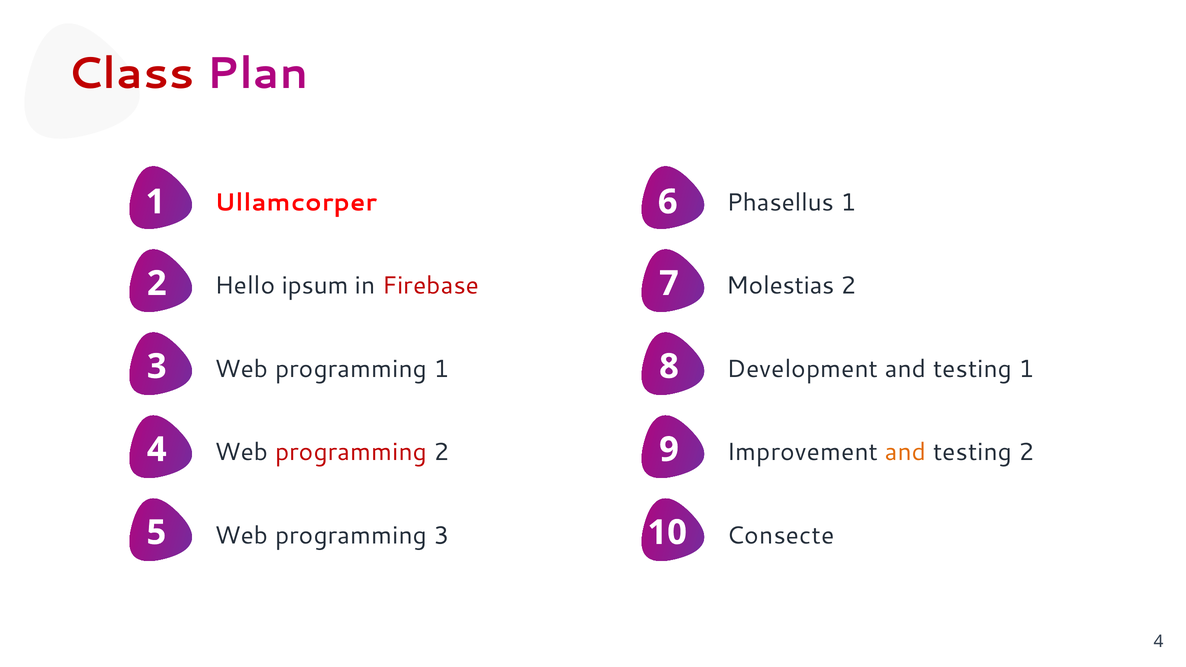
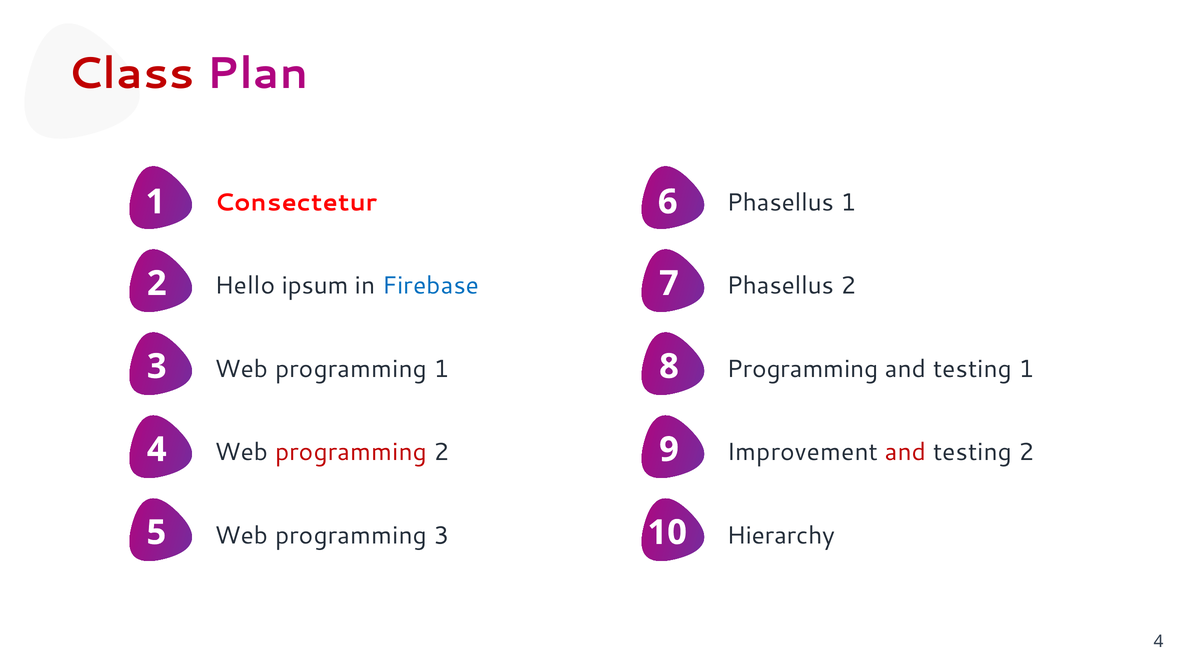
Ullamcorper: Ullamcorper -> Consectetur
Firebase colour: red -> blue
Molestias at (780, 286): Molestias -> Phasellus
Development at (802, 369): Development -> Programming
and at (906, 452) colour: orange -> red
Consecte: Consecte -> Hierarchy
